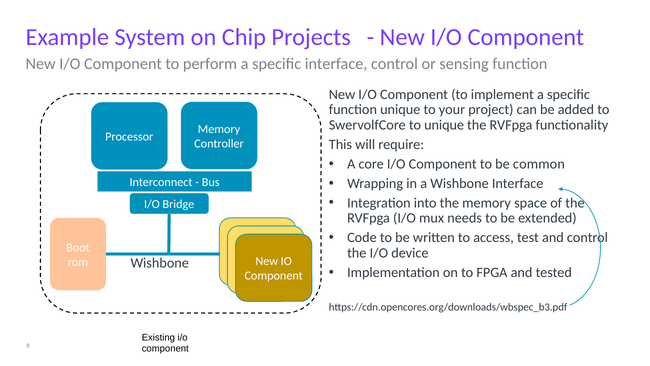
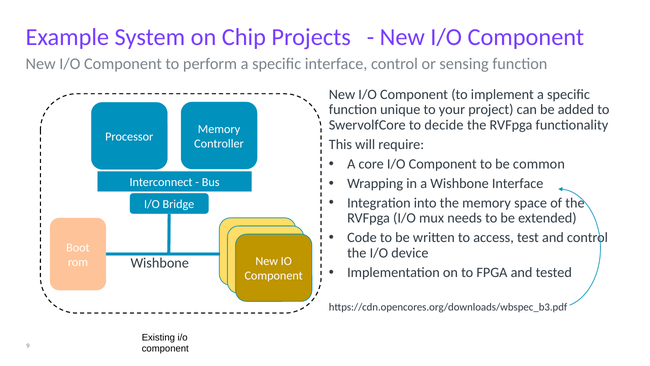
to unique: unique -> decide
